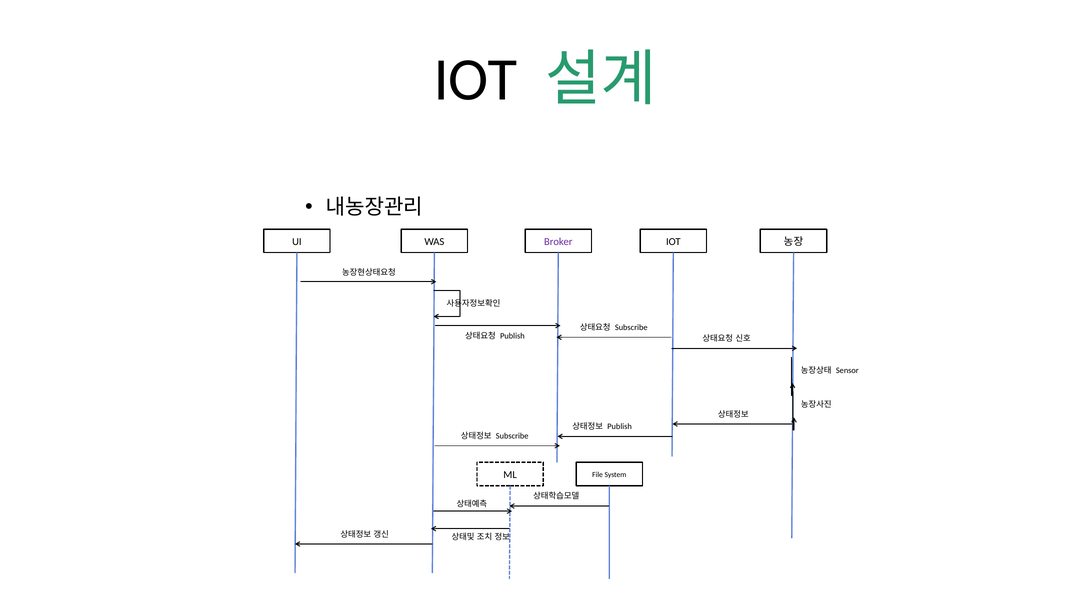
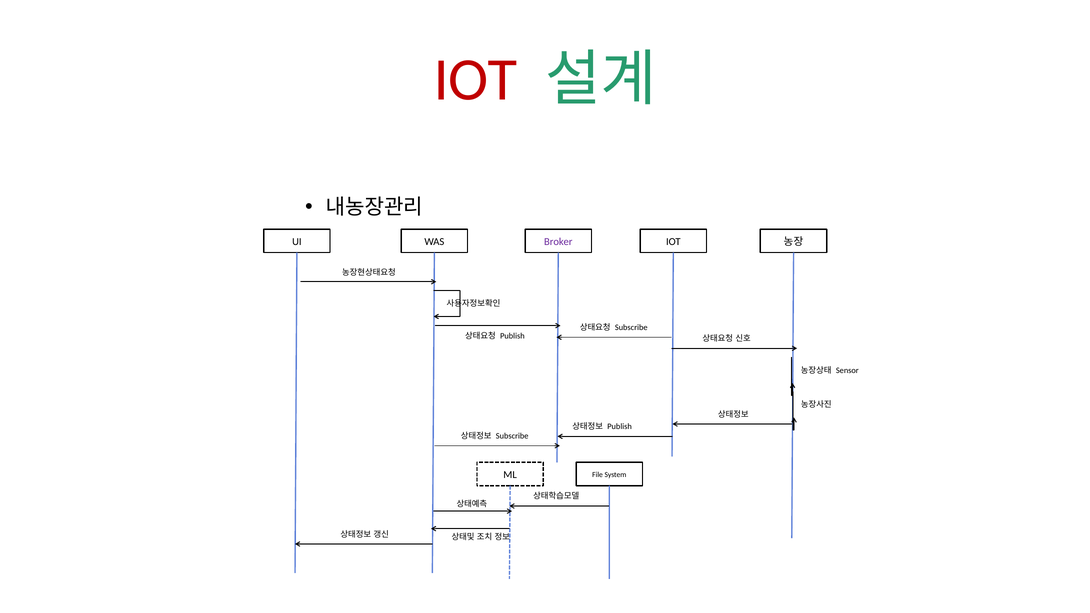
IOT at (475, 80) colour: black -> red
